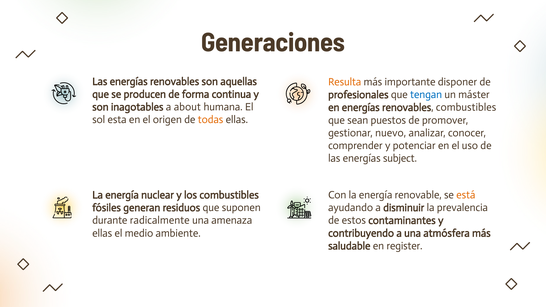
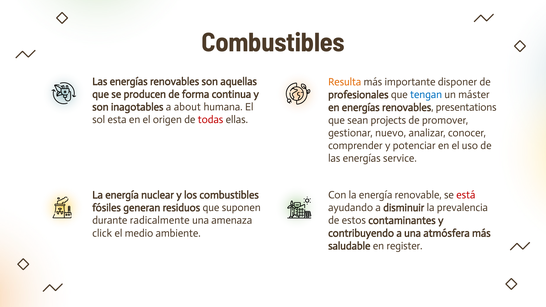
Generaciones at (273, 43): Generaciones -> Combustibles
renovables combustibles: combustibles -> presentations
todas colour: orange -> red
puestos: puestos -> projects
subject: subject -> service
está colour: orange -> red
ellas at (102, 233): ellas -> click
